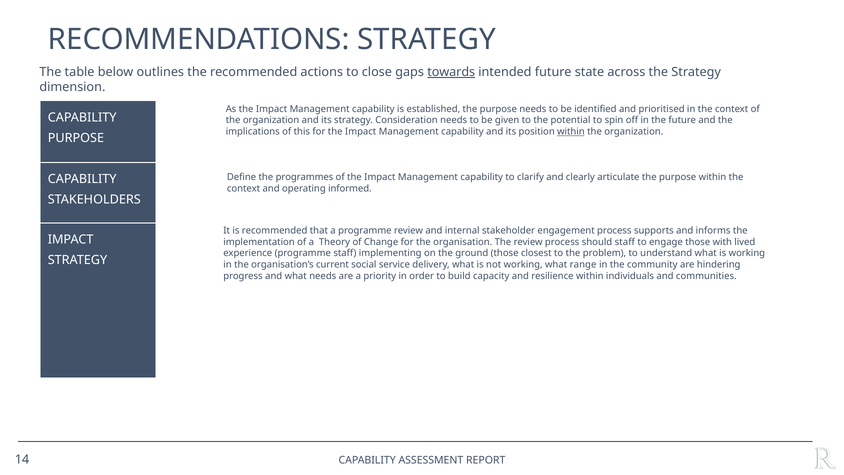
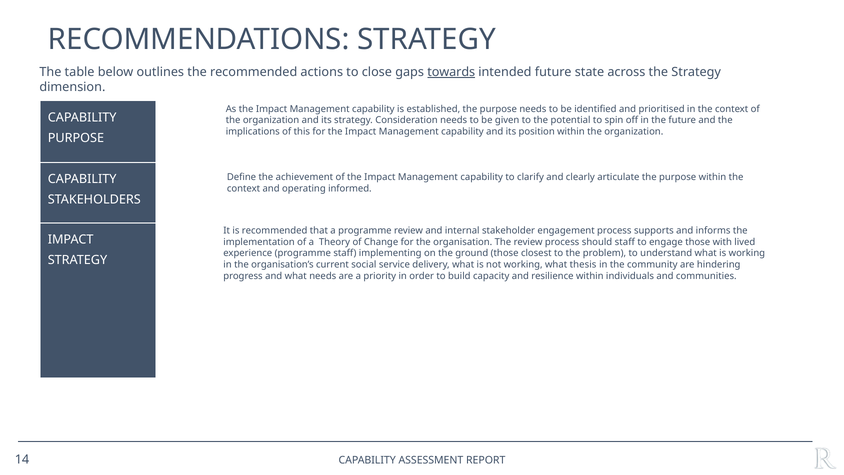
within at (571, 132) underline: present -> none
programmes: programmes -> achievement
range: range -> thesis
